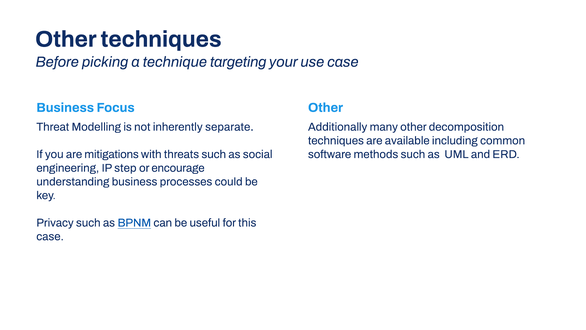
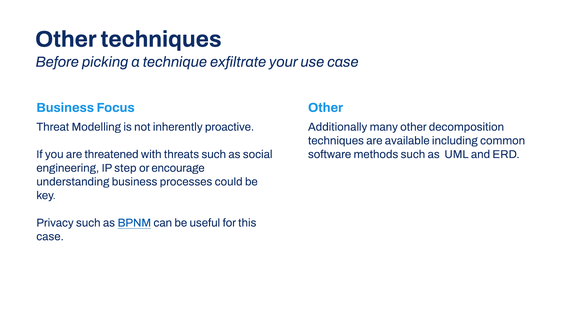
targeting: targeting -> exfiltrate
separate: separate -> proactive
mitigations: mitigations -> threatened
